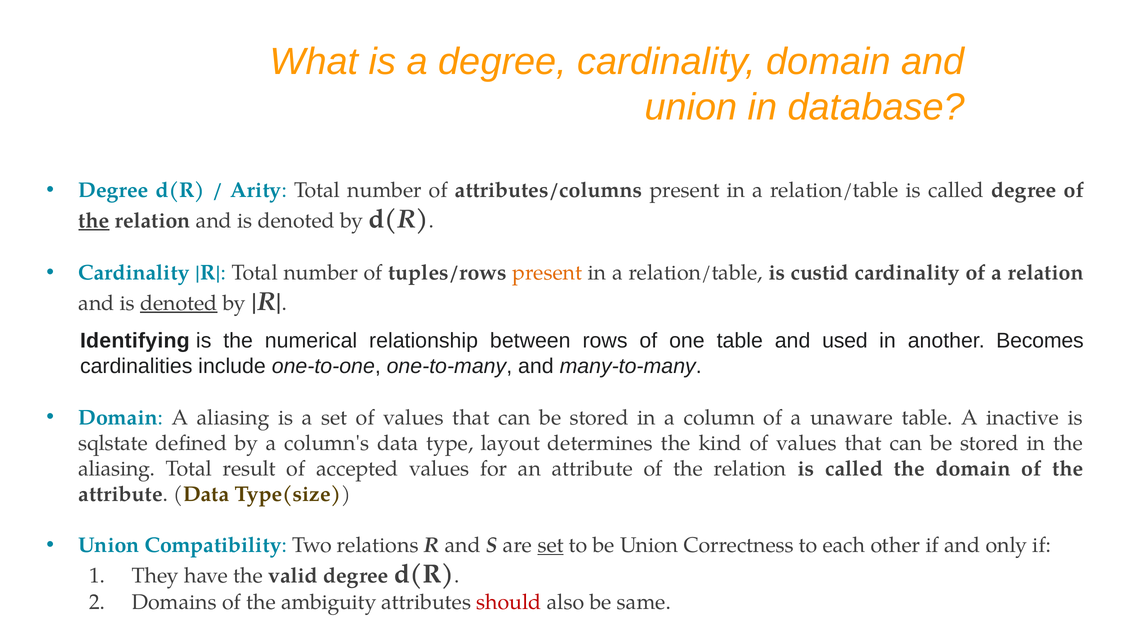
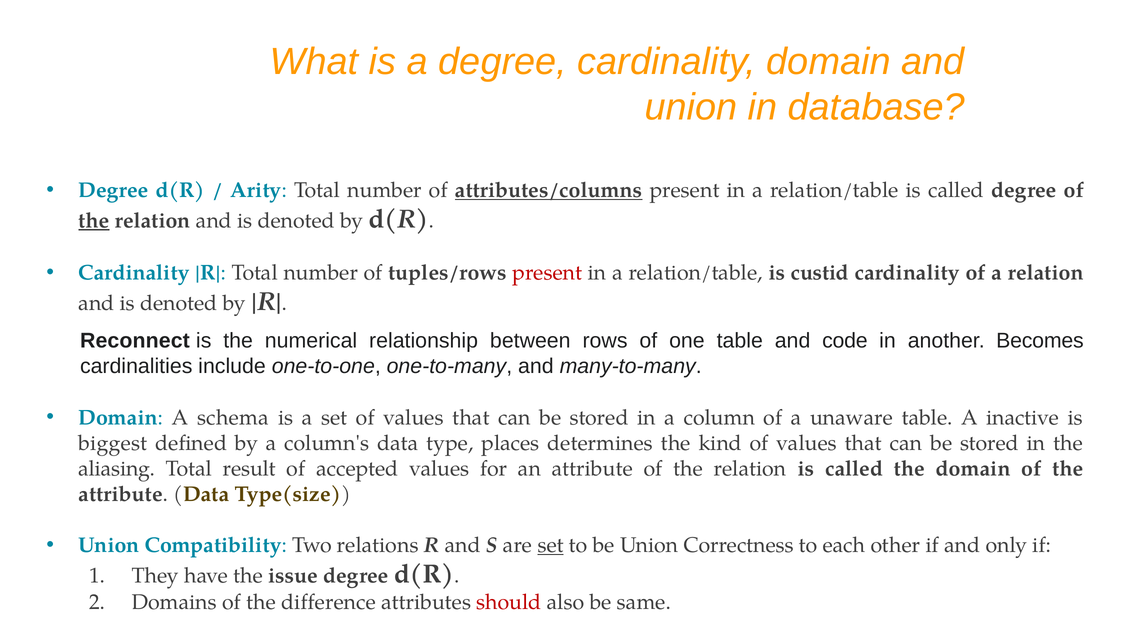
attributes/columns underline: none -> present
present at (547, 273) colour: orange -> red
denoted at (179, 303) underline: present -> none
Identifying: Identifying -> Reconnect
used: used -> code
A aliasing: aliasing -> schema
sqlstate: sqlstate -> biggest
layout: layout -> places
valid: valid -> issue
ambiguity: ambiguity -> difference
